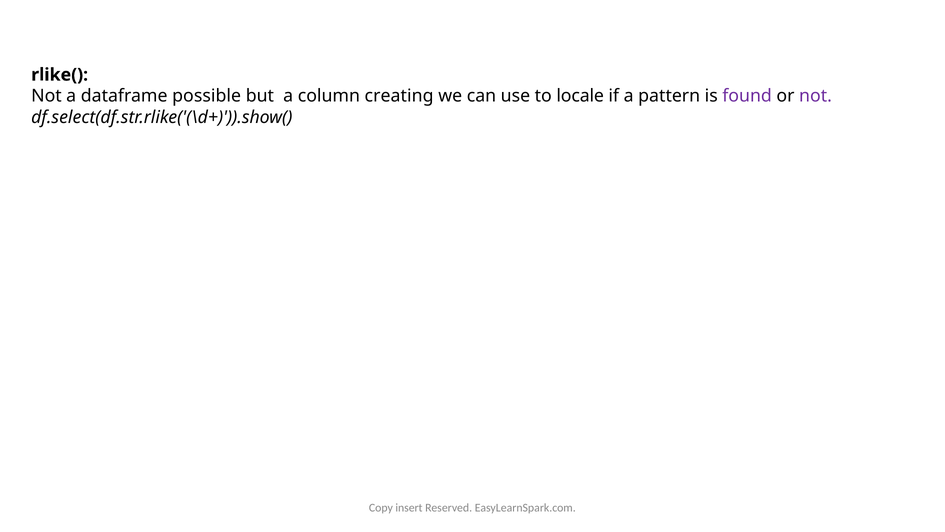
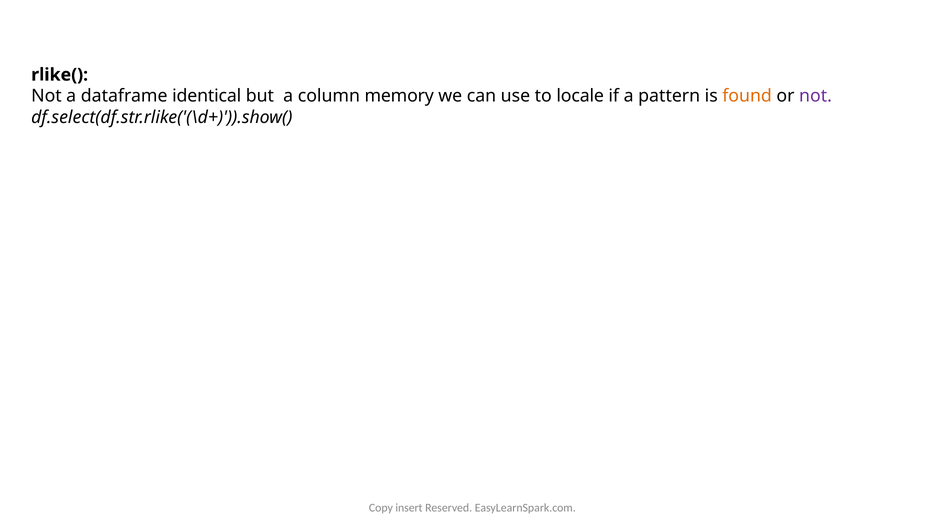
possible: possible -> identical
creating: creating -> memory
found colour: purple -> orange
